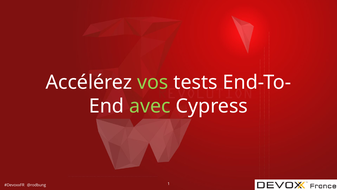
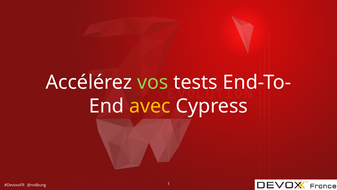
avec colour: light green -> yellow
